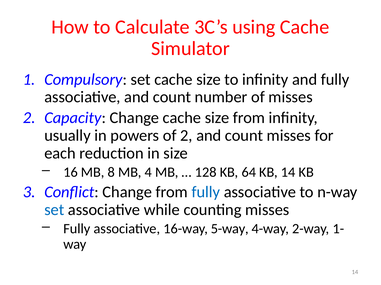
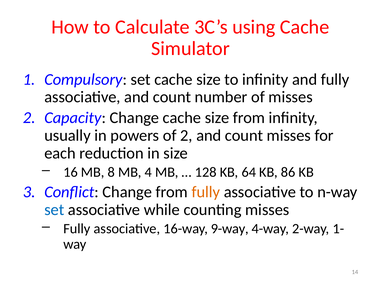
KB 14: 14 -> 86
fully at (206, 193) colour: blue -> orange
5-way: 5-way -> 9-way
